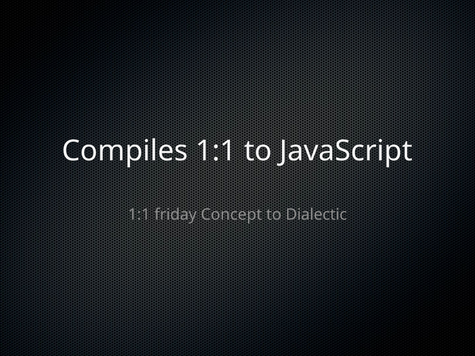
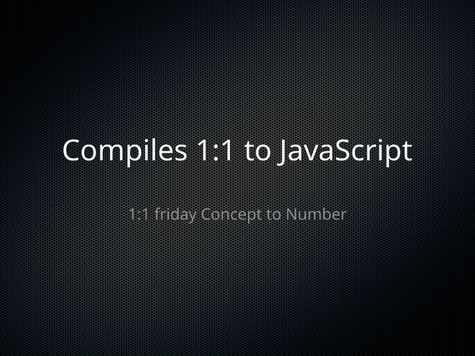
Dialectic: Dialectic -> Number
